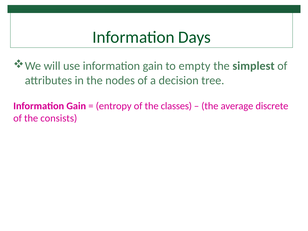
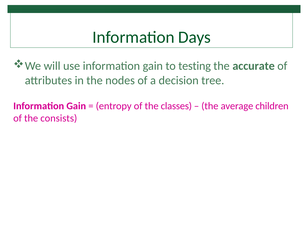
empty: empty -> testing
simplest: simplest -> accurate
discrete: discrete -> children
